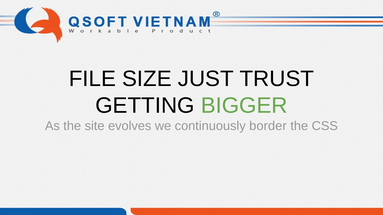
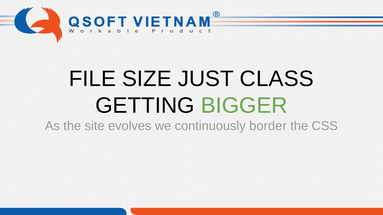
TRUST: TRUST -> CLASS
